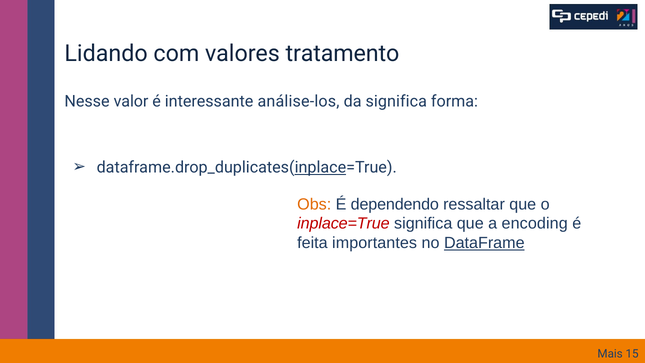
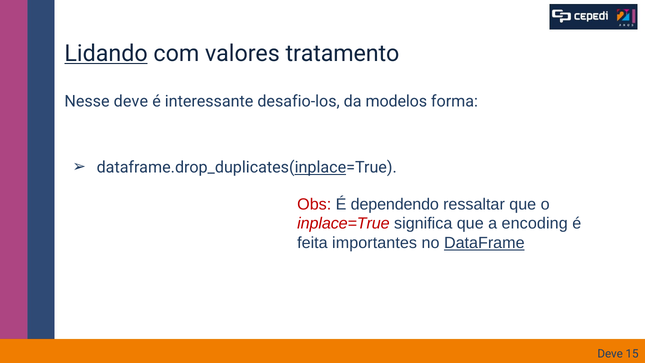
Lidando underline: none -> present
Nesse valor: valor -> deve
análise-los: análise-los -> desafio-los
da significa: significa -> modelos
Obs colour: orange -> red
Mais at (610, 354): Mais -> Deve
